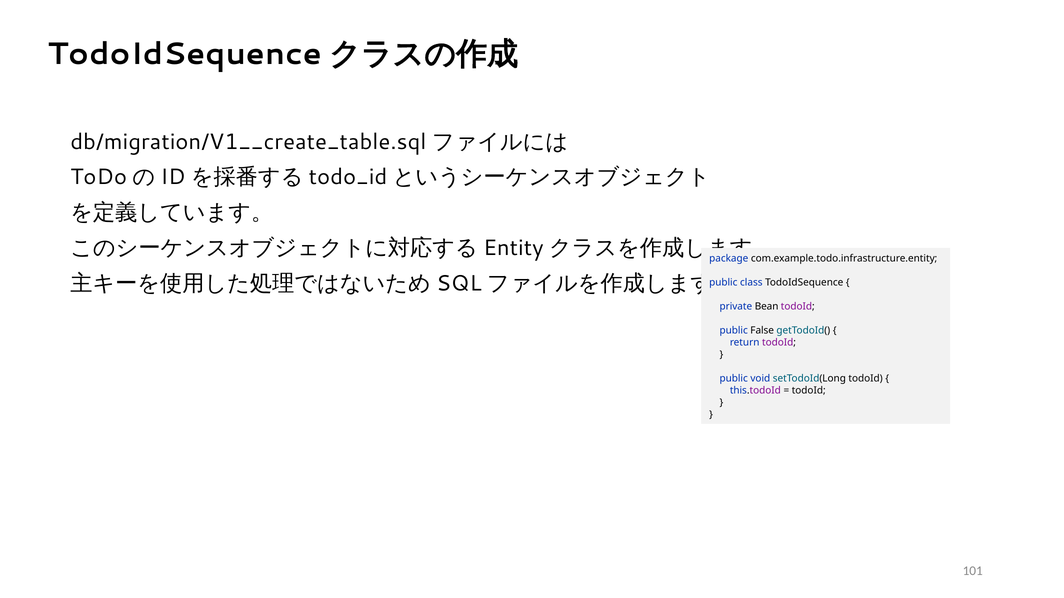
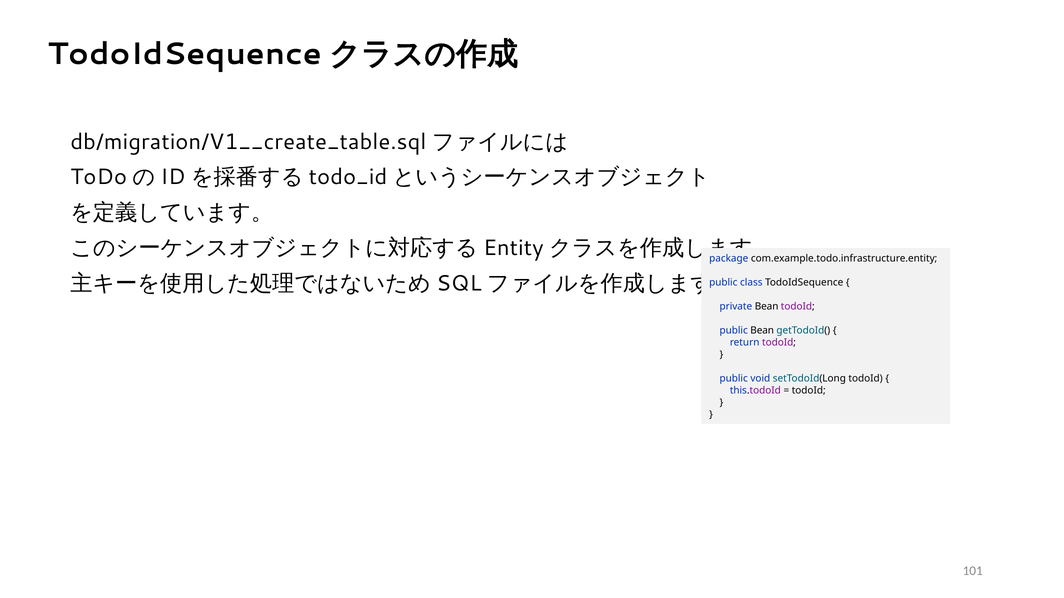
public False: False -> Bean
